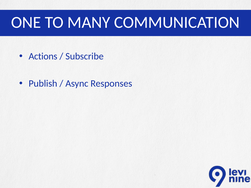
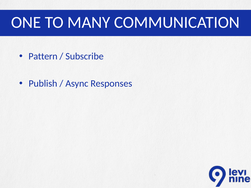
Actions: Actions -> Pattern
